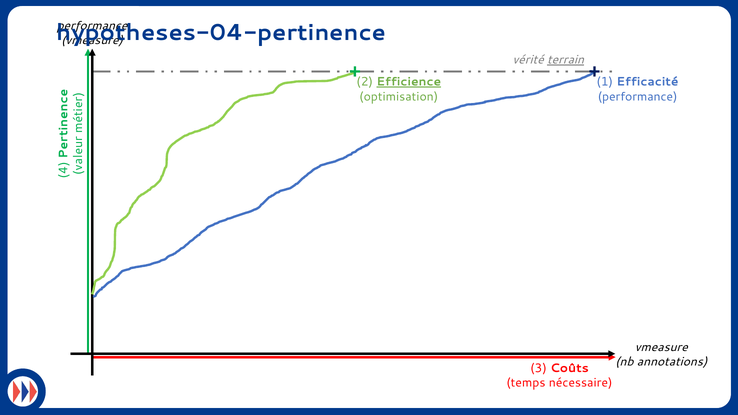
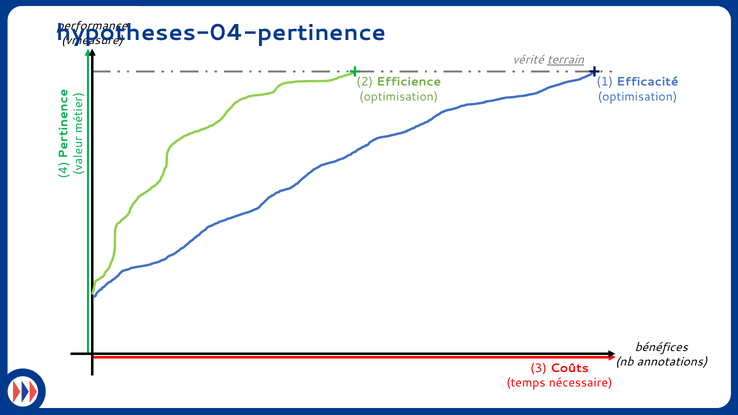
Efficience underline: present -> none
performance at (638, 97): performance -> optimisation
vmeasure at (661, 347): vmeasure -> bénéfices
